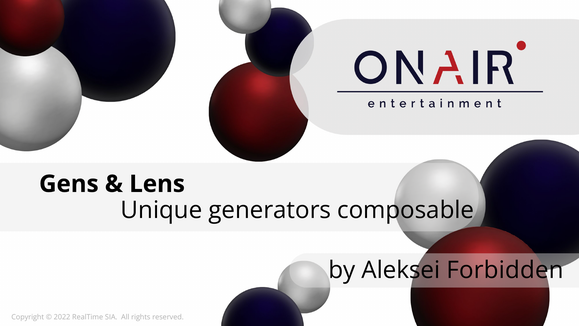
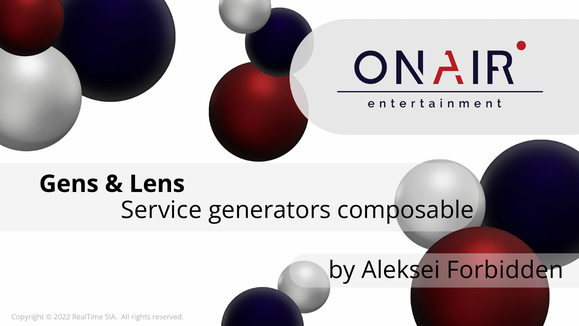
Unique: Unique -> Service
